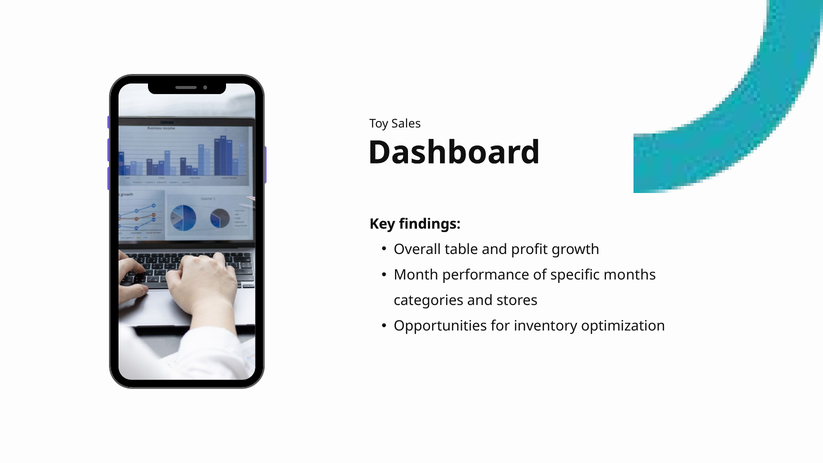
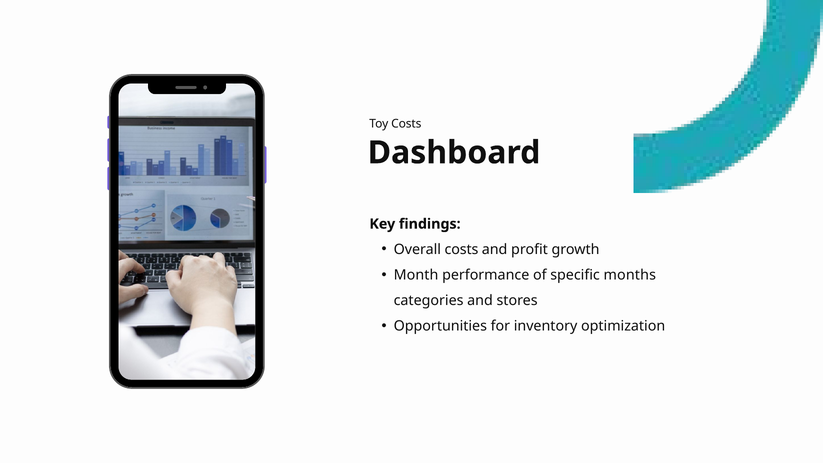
Toy Sales: Sales -> Costs
Overall table: table -> costs
